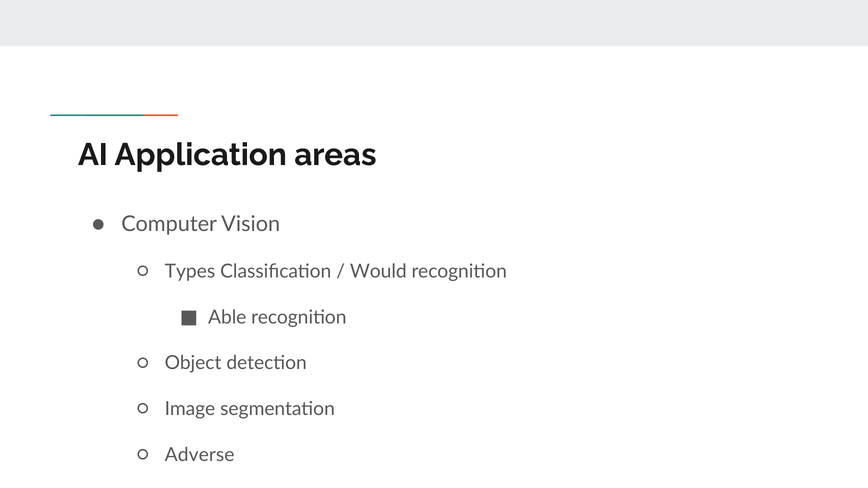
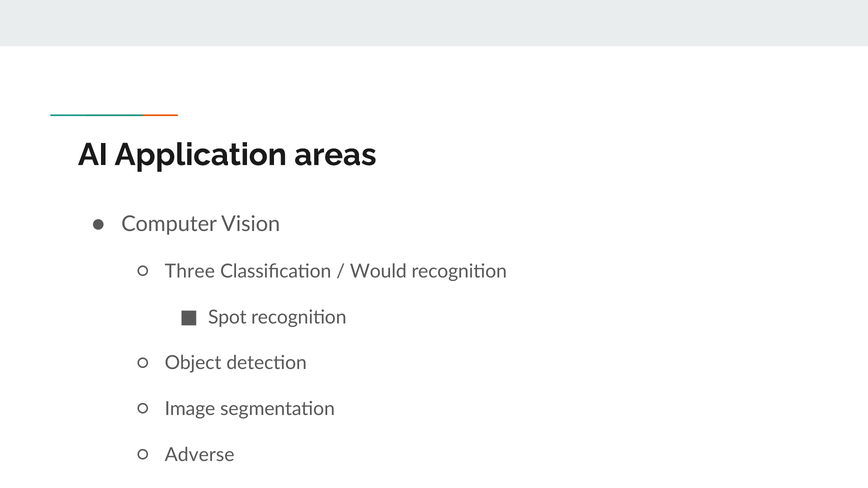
Types: Types -> Three
Able: Able -> Spot
